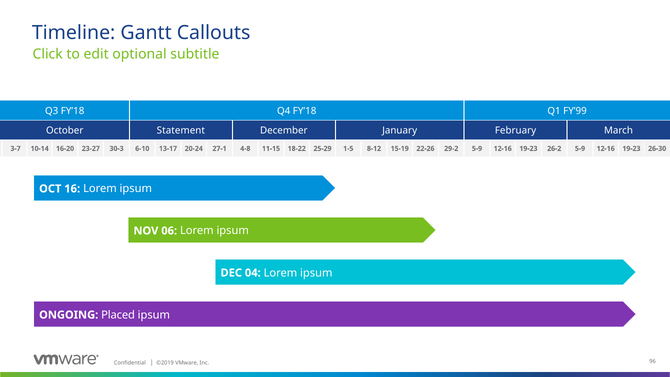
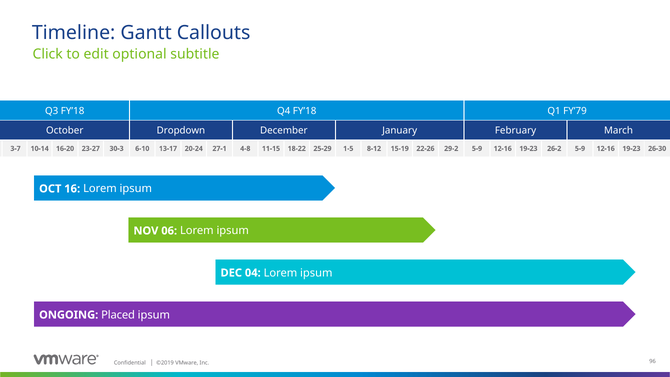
FY’99: FY’99 -> FY’79
Statement: Statement -> Dropdown
